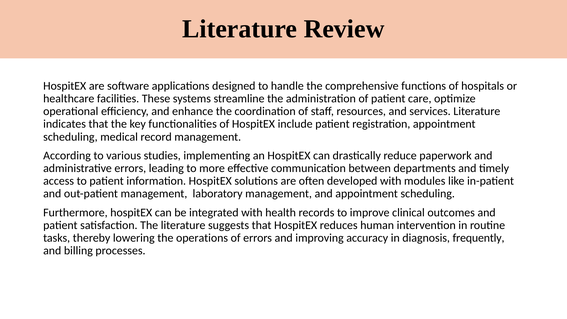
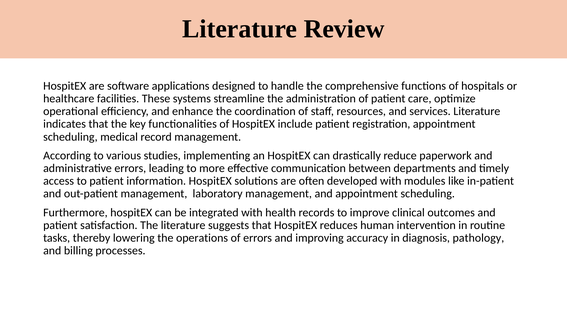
frequently: frequently -> pathology
